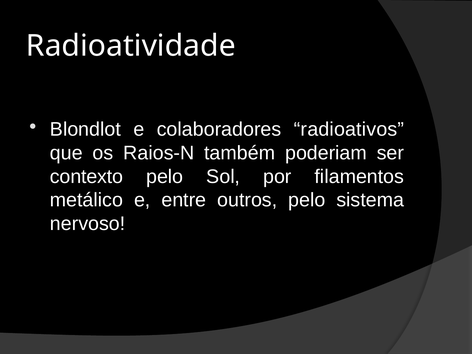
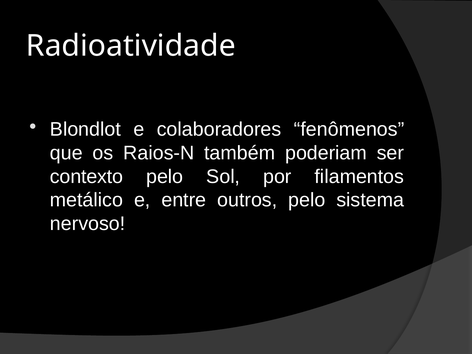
radioativos: radioativos -> fenômenos
